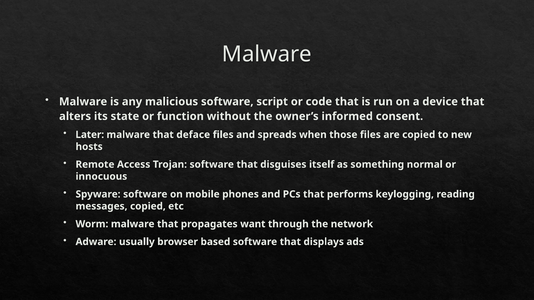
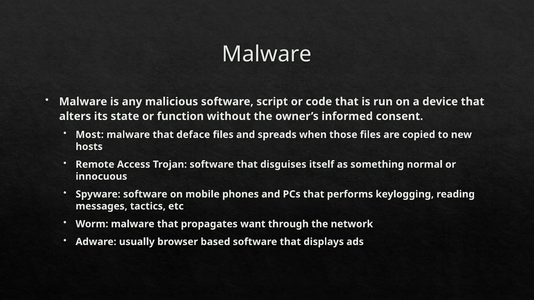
Later: Later -> Most
messages copied: copied -> tactics
